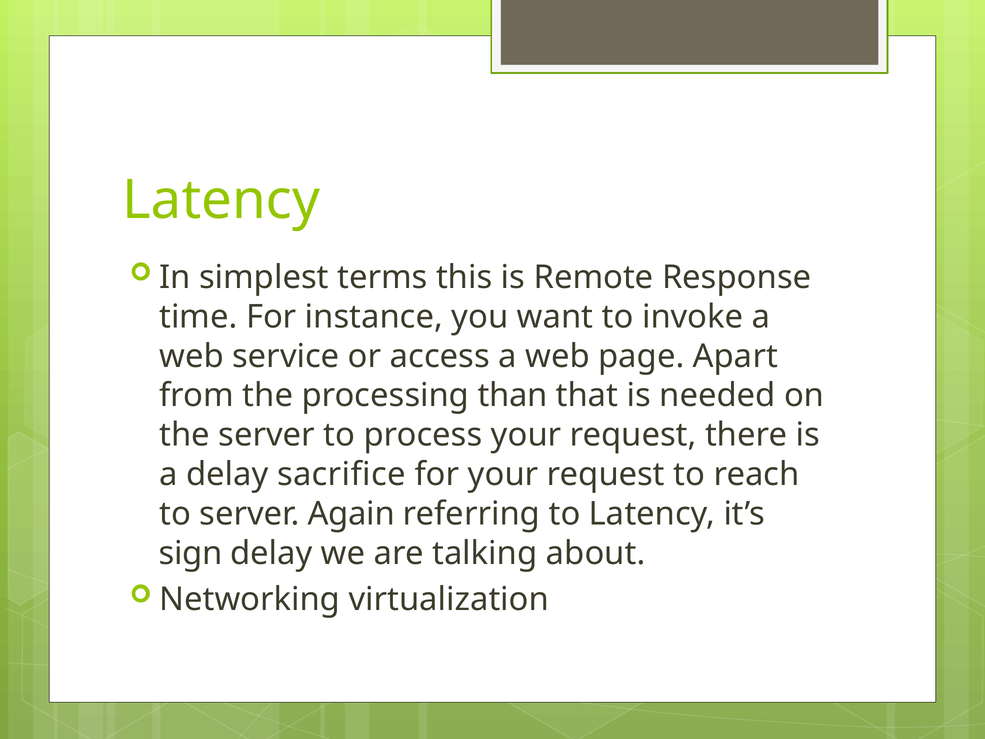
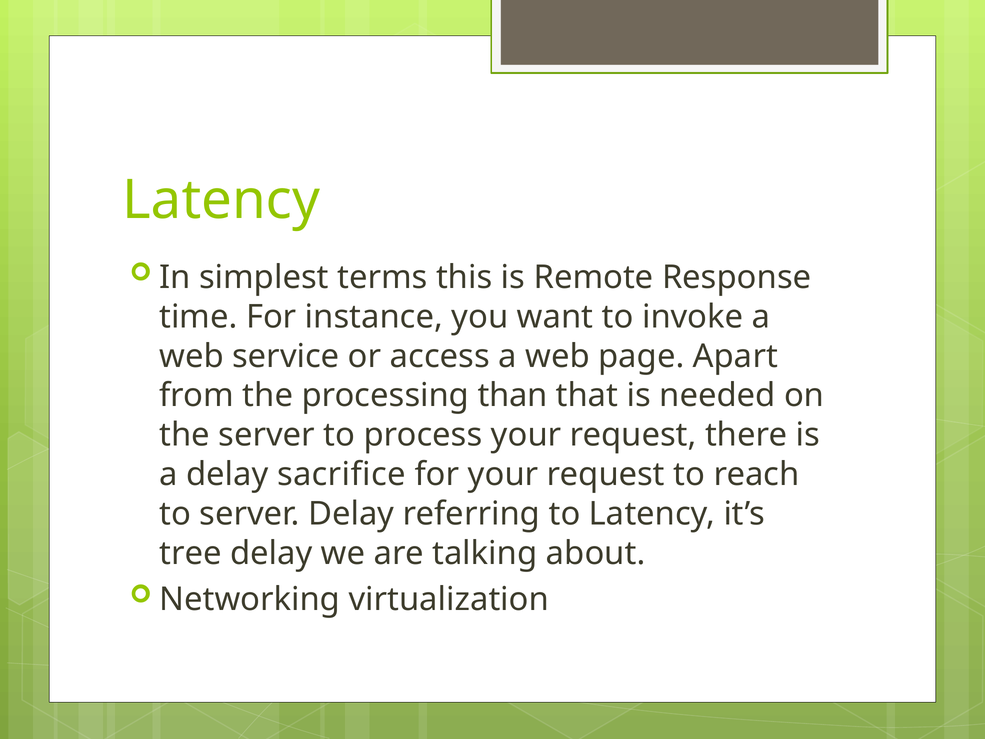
server Again: Again -> Delay
sign: sign -> tree
